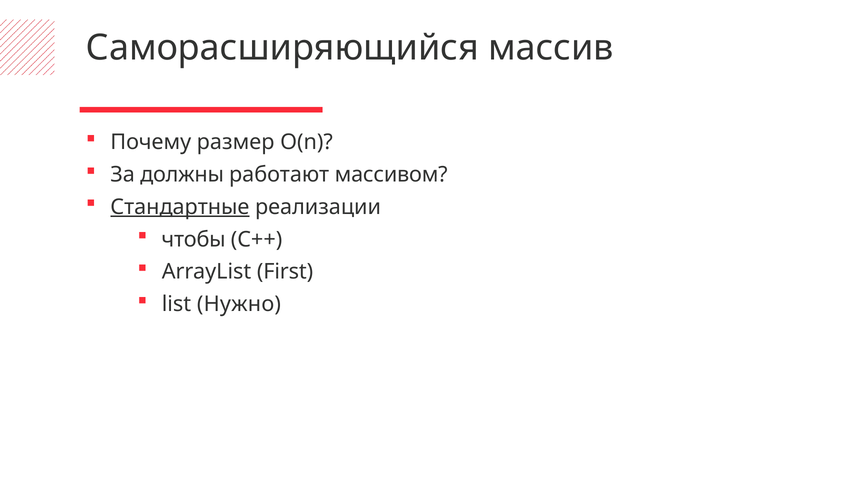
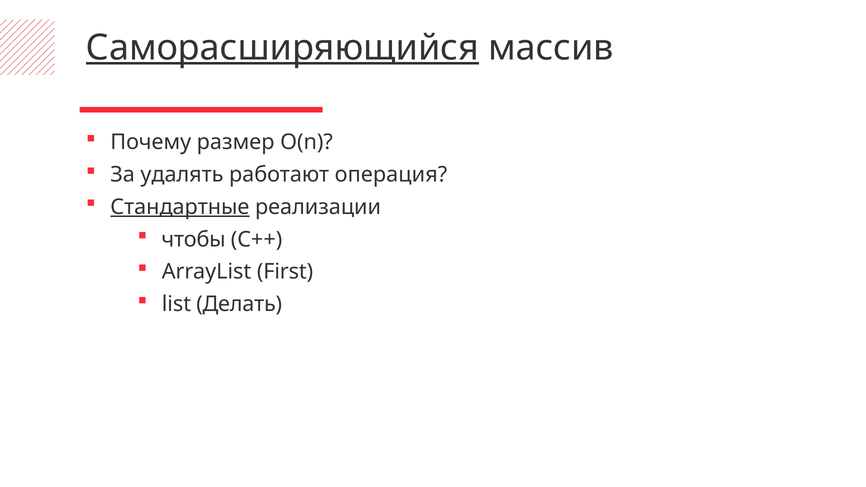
Саморасширяющийся underline: none -> present
должны: должны -> удалять
массивом: массивом -> операция
Нужно: Нужно -> Делать
